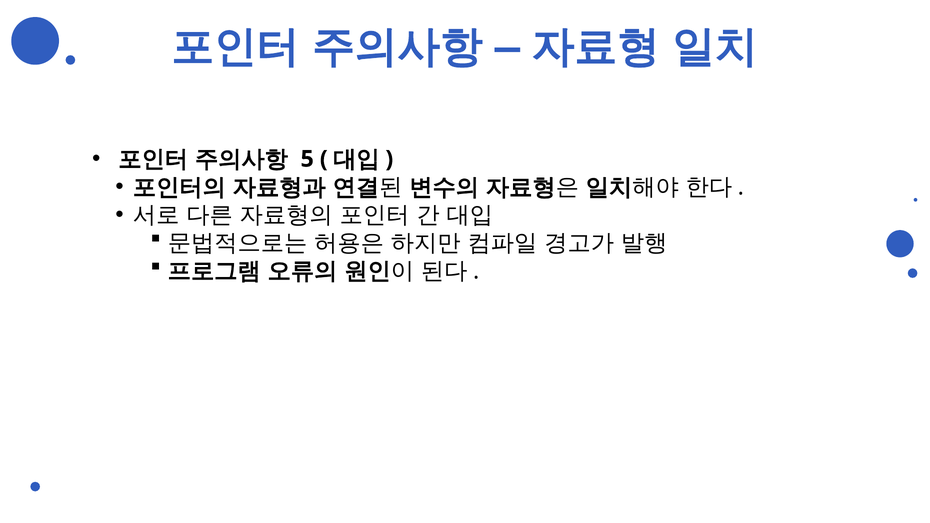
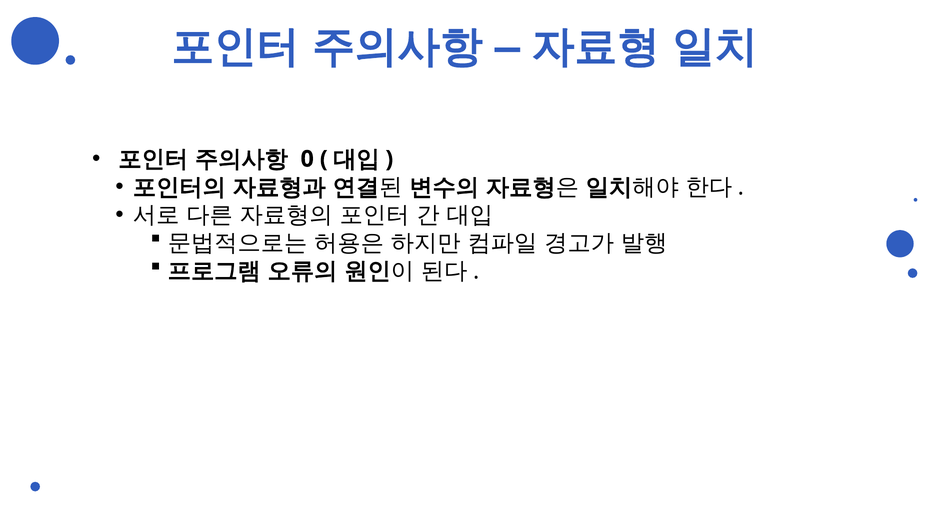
5: 5 -> 0
